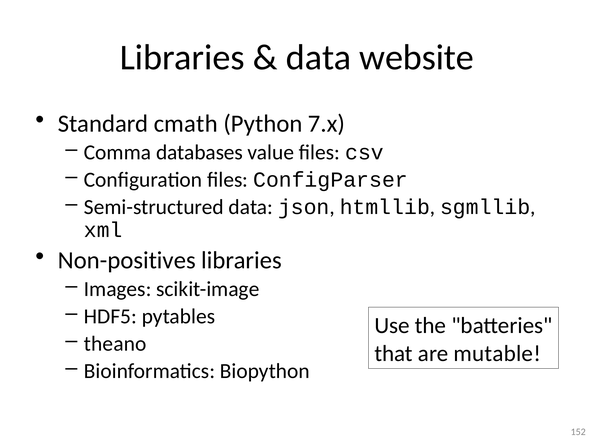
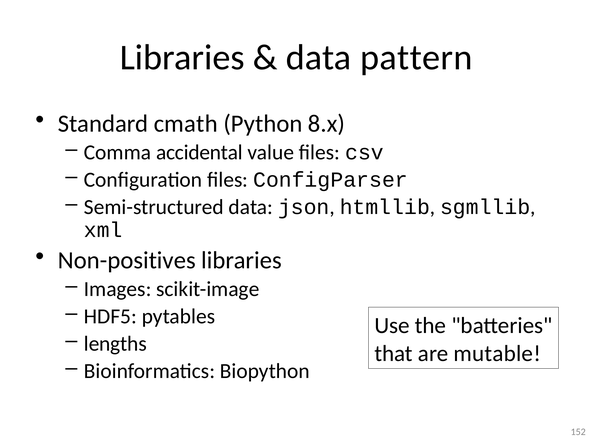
website: website -> pattern
7.x: 7.x -> 8.x
databases: databases -> accidental
theano: theano -> lengths
